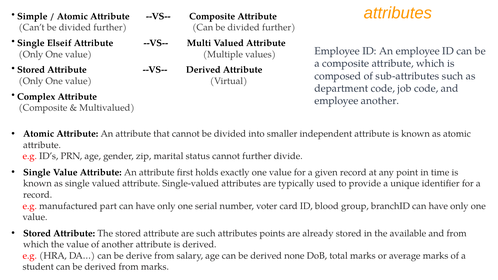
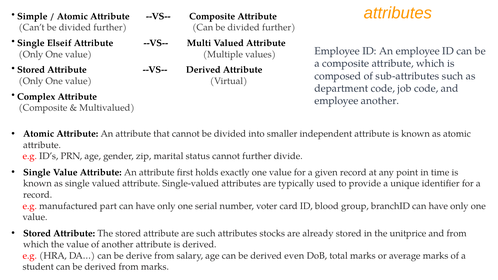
points: points -> stocks
available: available -> unitprice
none: none -> even
